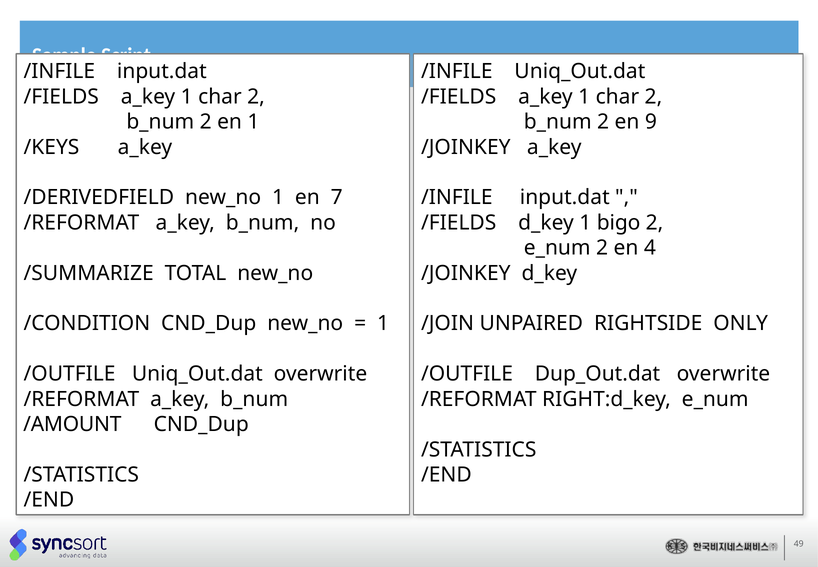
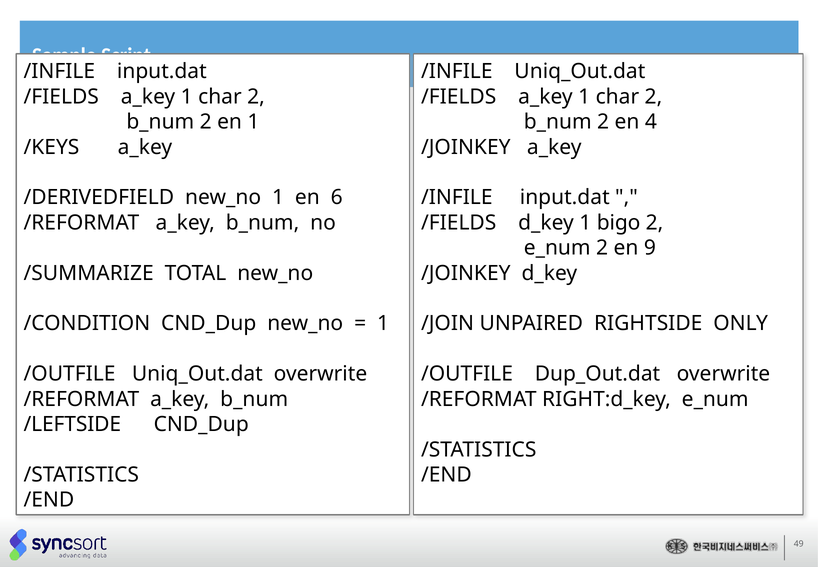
9: 9 -> 4
7: 7 -> 6
4: 4 -> 9
/AMOUNT: /AMOUNT -> /LEFTSIDE
